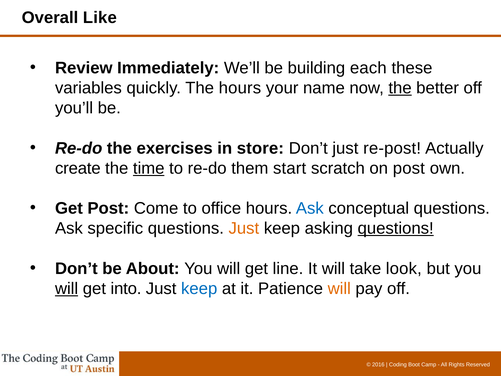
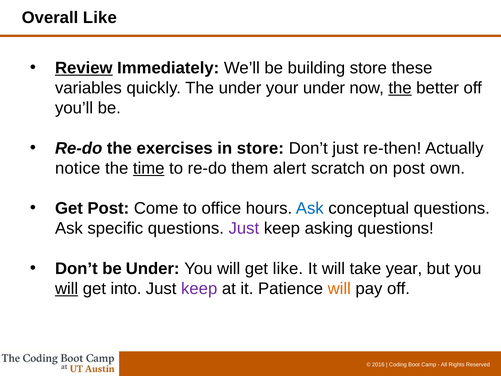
Review underline: none -> present
building each: each -> store
The hours: hours -> under
your name: name -> under
re-post: re-post -> re-then
create: create -> notice
start: start -> alert
Just at (244, 228) colour: orange -> purple
questions at (396, 228) underline: present -> none
be About: About -> Under
get line: line -> like
look: look -> year
keep at (199, 288) colour: blue -> purple
